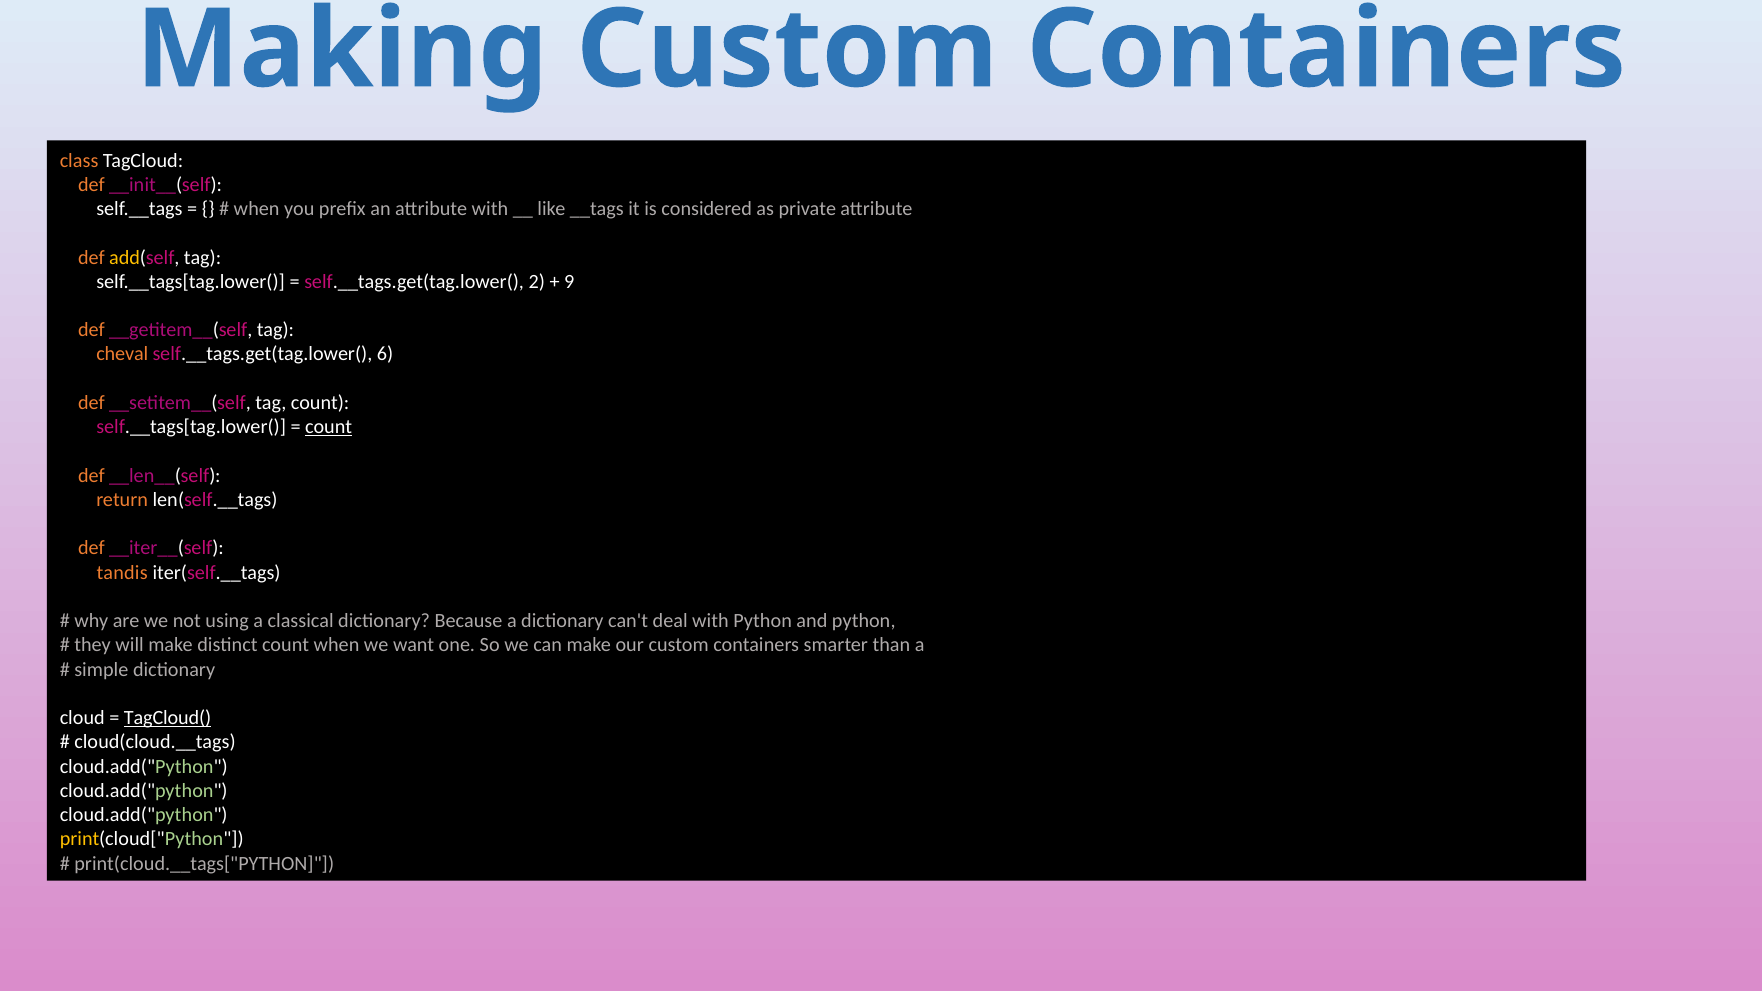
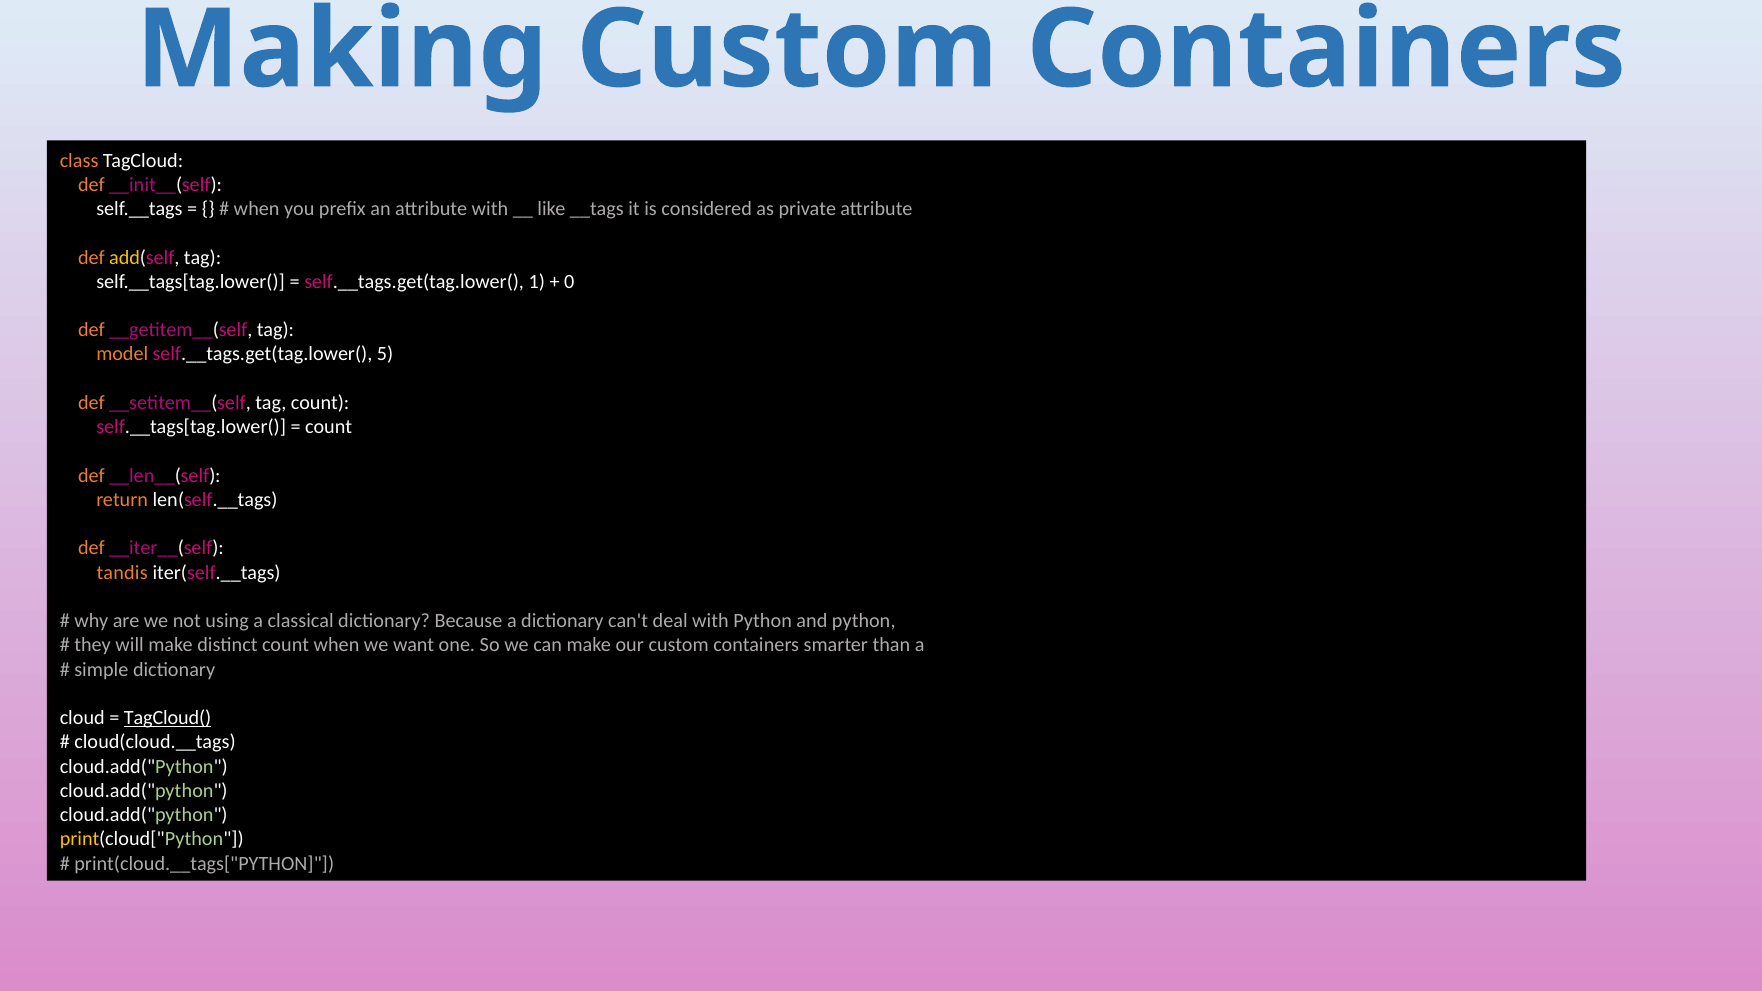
2: 2 -> 1
9: 9 -> 0
cheval: cheval -> model
6: 6 -> 5
count at (329, 427) underline: present -> none
